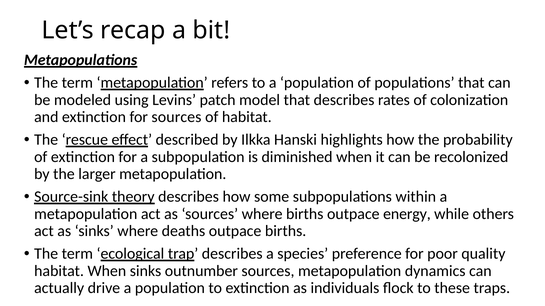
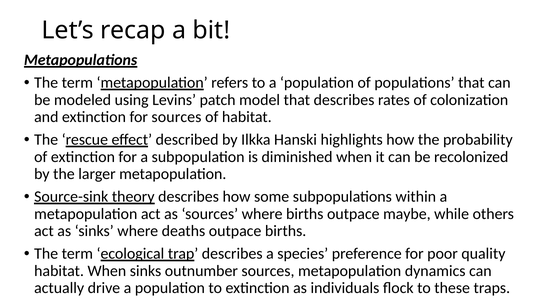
energy: energy -> maybe
